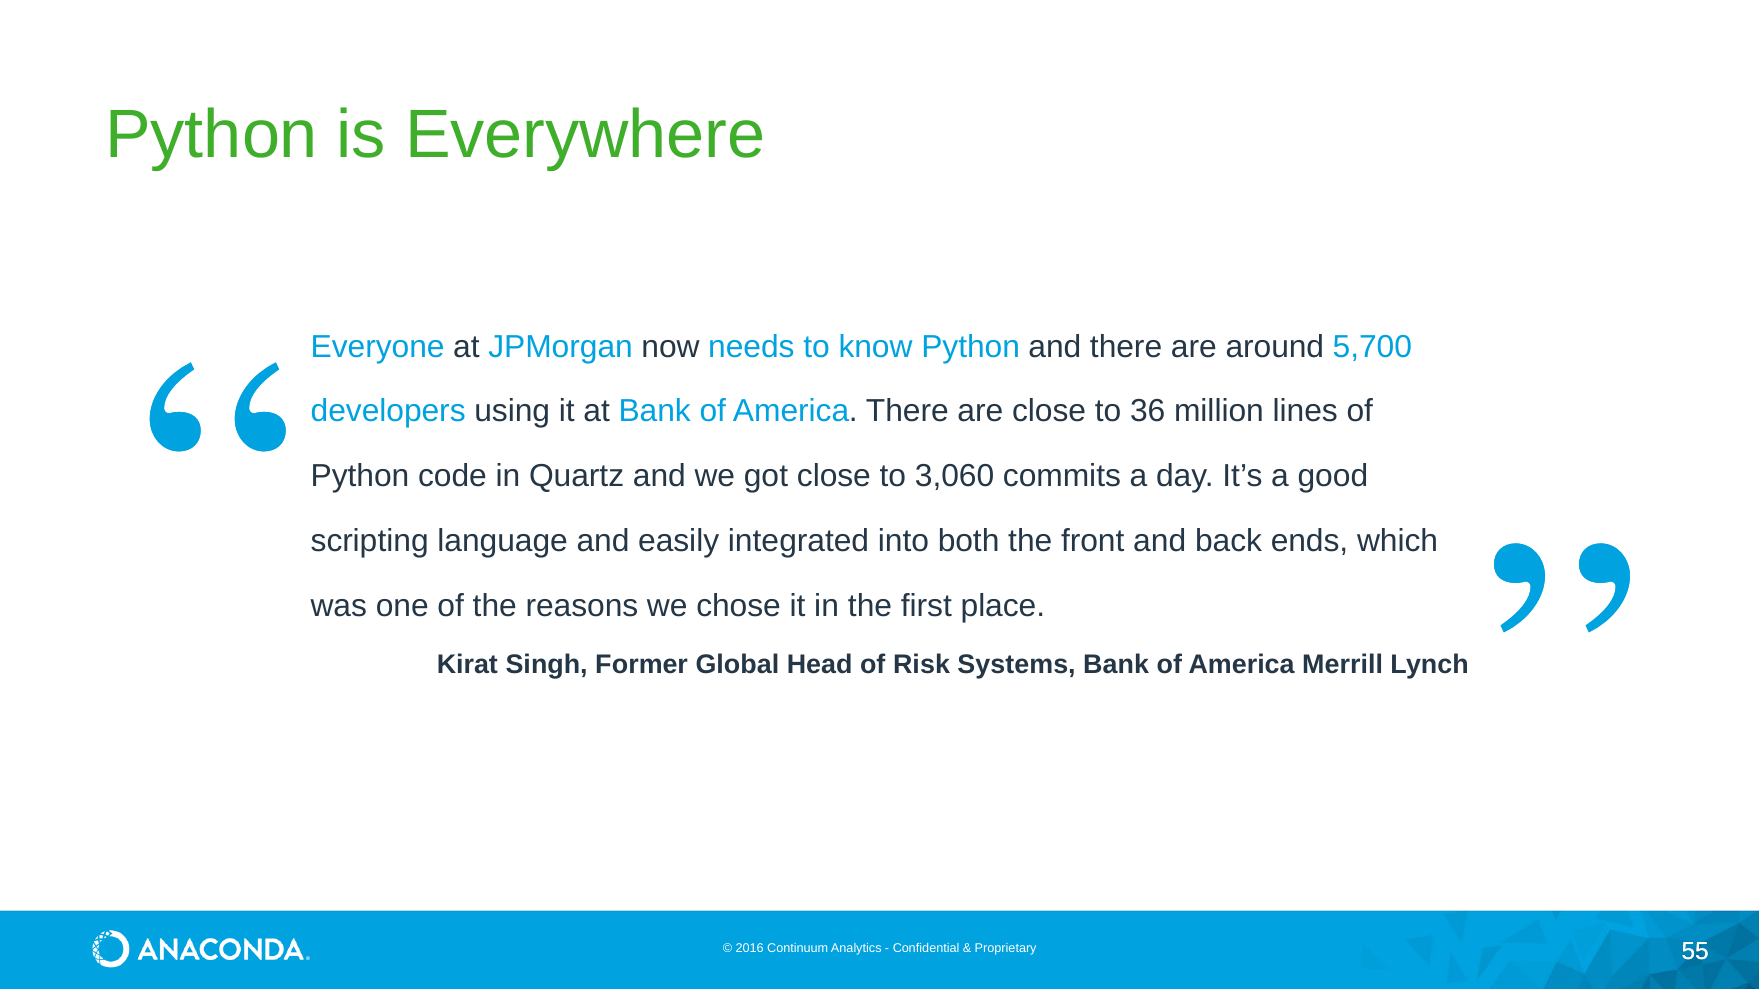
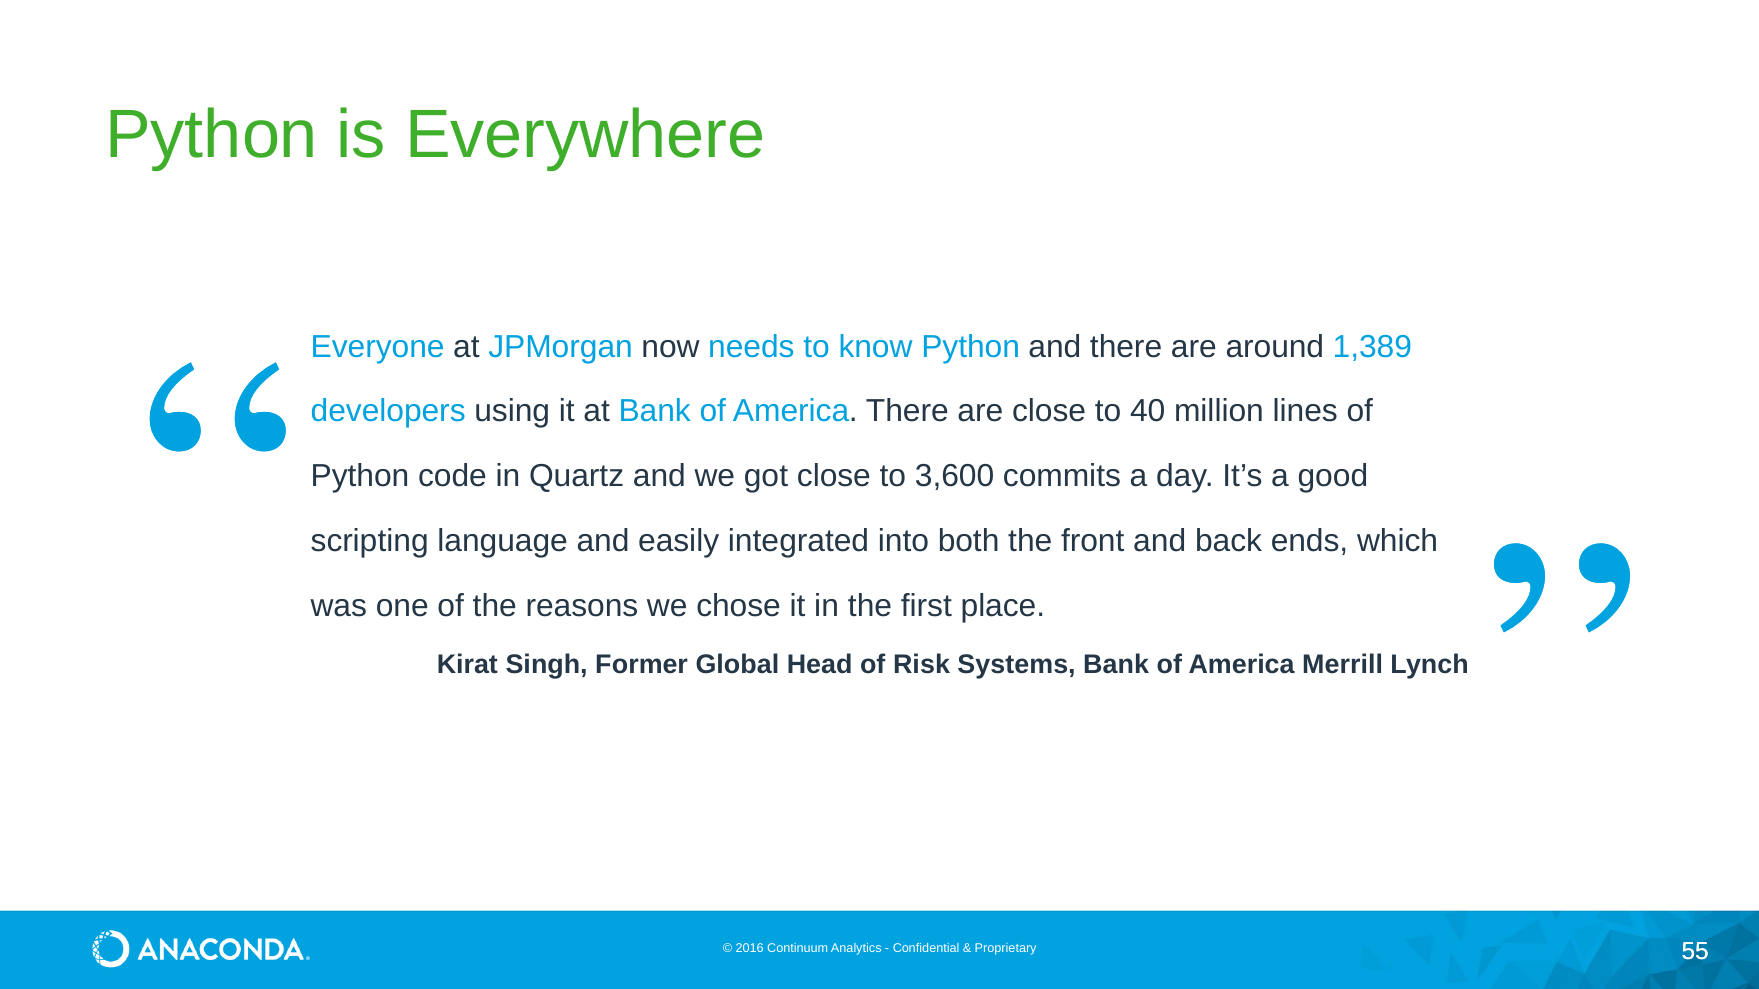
5,700: 5,700 -> 1,389
36: 36 -> 40
3,060: 3,060 -> 3,600
